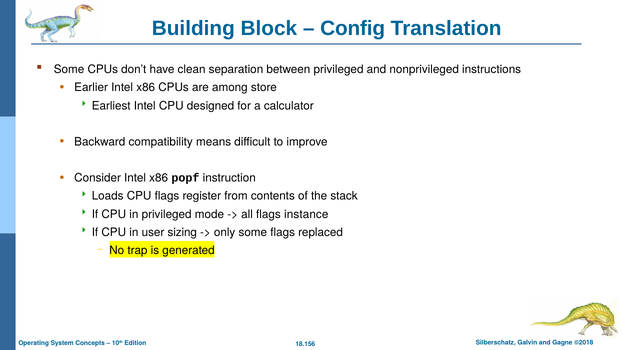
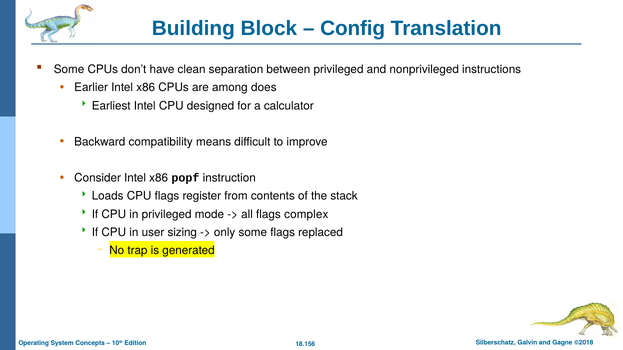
store: store -> does
instance: instance -> complex
